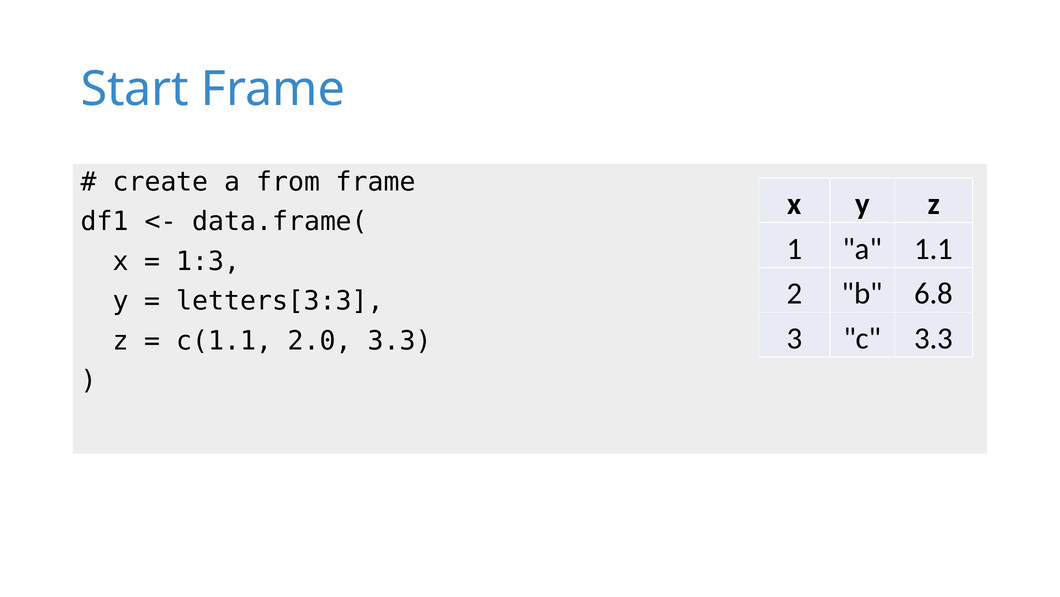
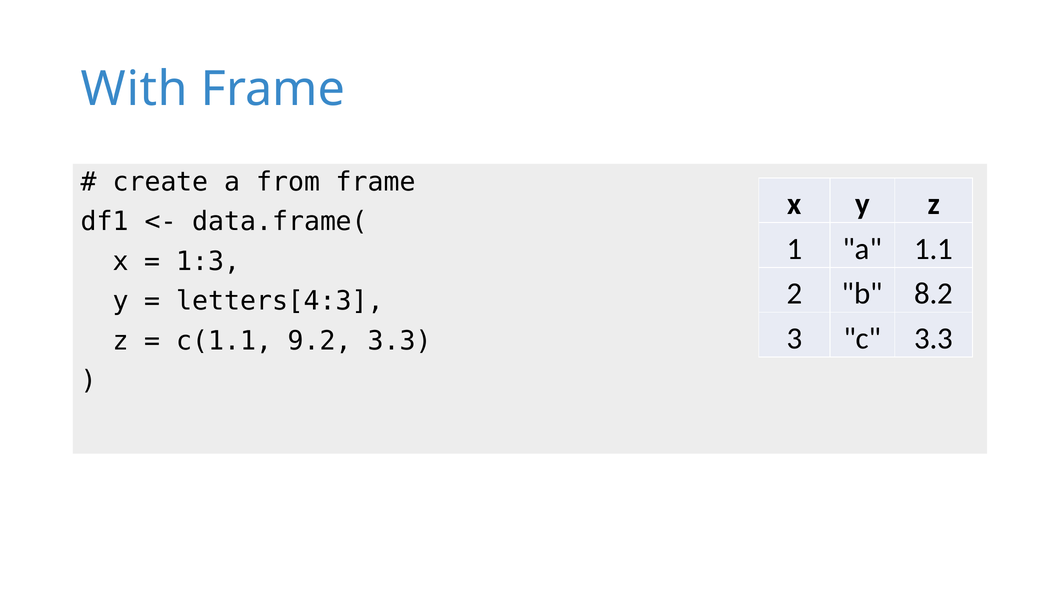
Start: Start -> With
6.8: 6.8 -> 8.2
letters[3:3: letters[3:3 -> letters[4:3
2.0: 2.0 -> 9.2
